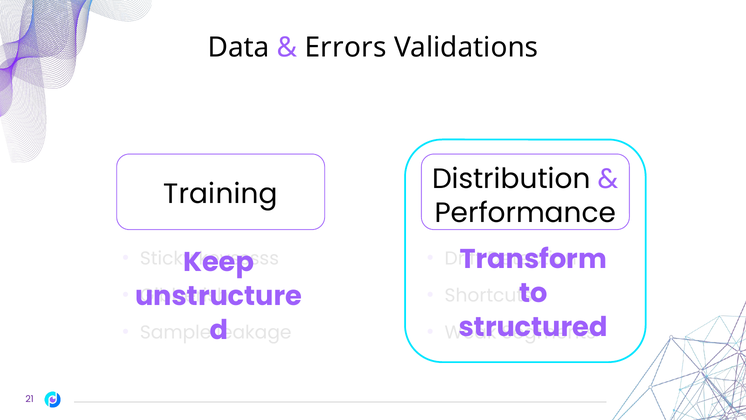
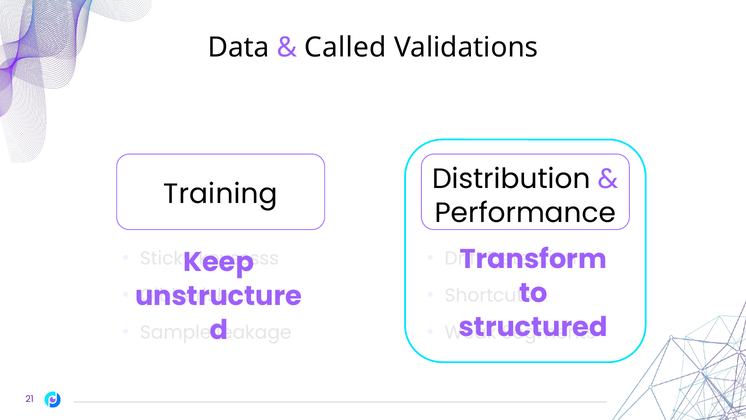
Errors: Errors -> Called
